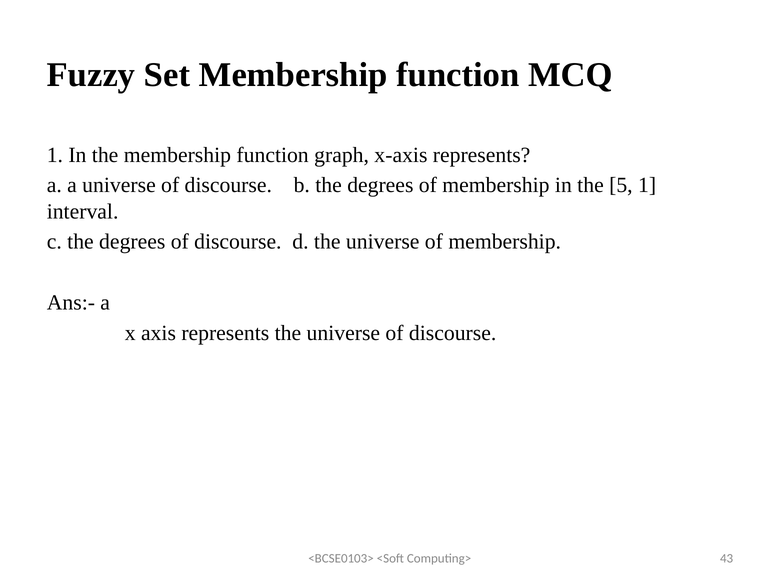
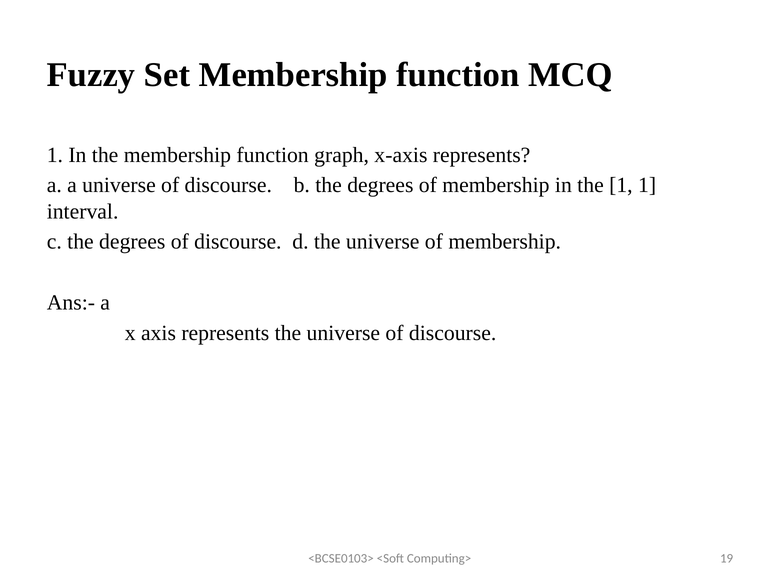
the 5: 5 -> 1
43: 43 -> 19
